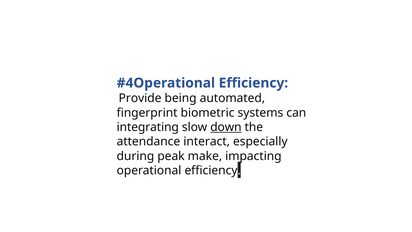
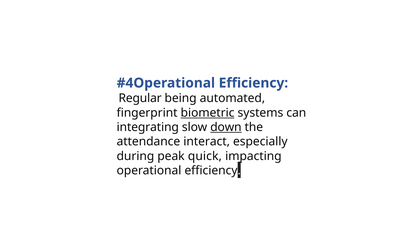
Provide: Provide -> Regular
biometric underline: none -> present
make: make -> quick
